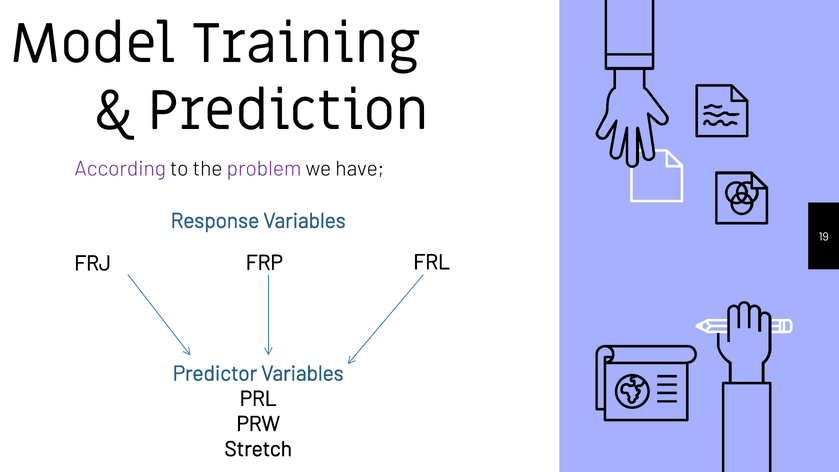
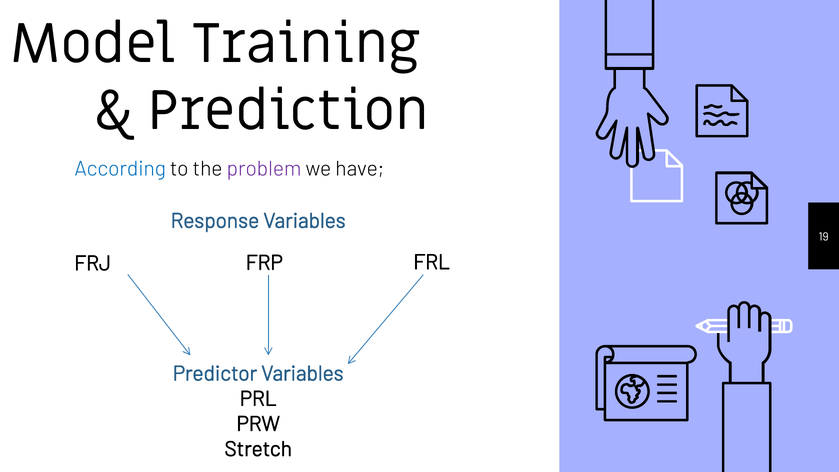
According colour: purple -> blue
